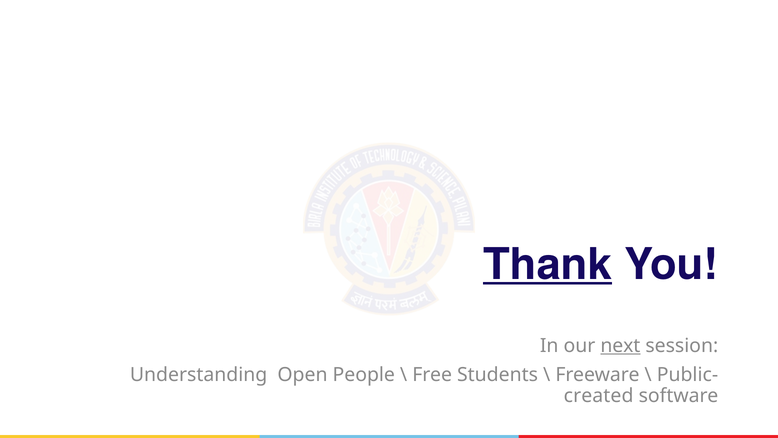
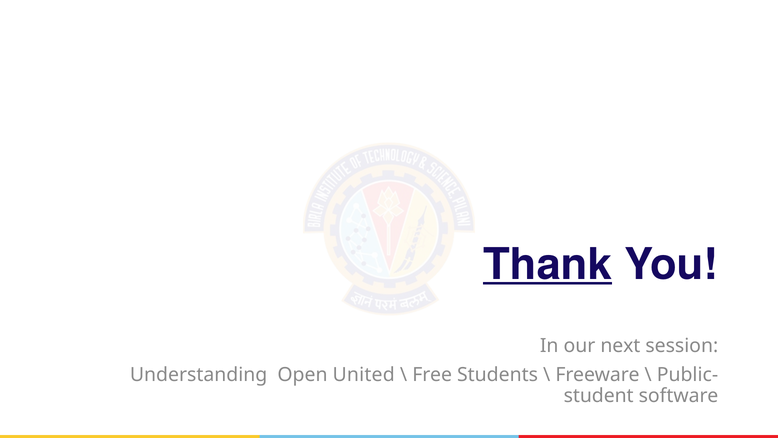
next underline: present -> none
People: People -> United
created: created -> student
